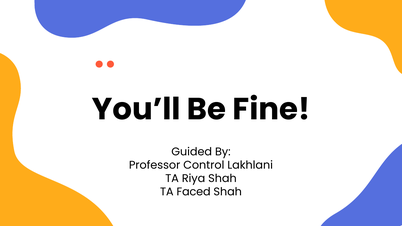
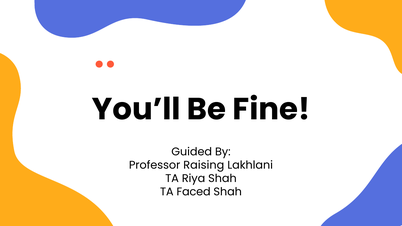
Control: Control -> Raising
